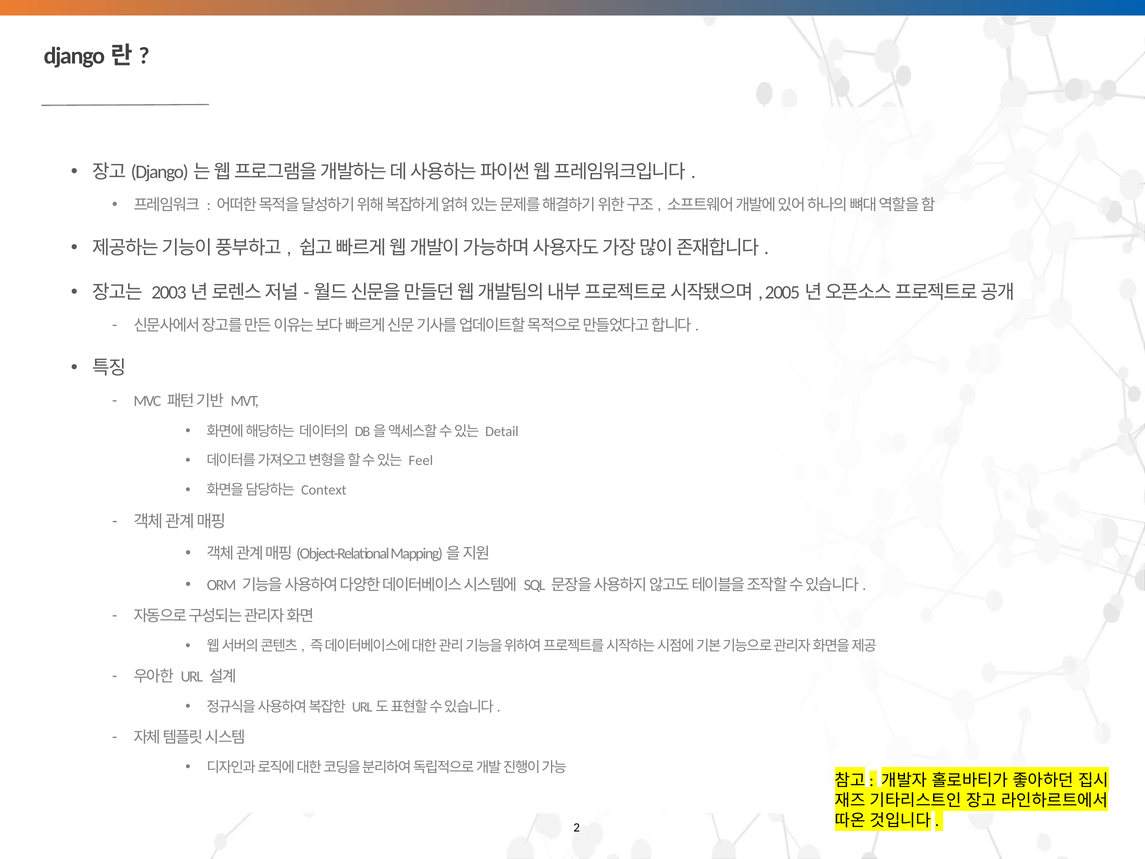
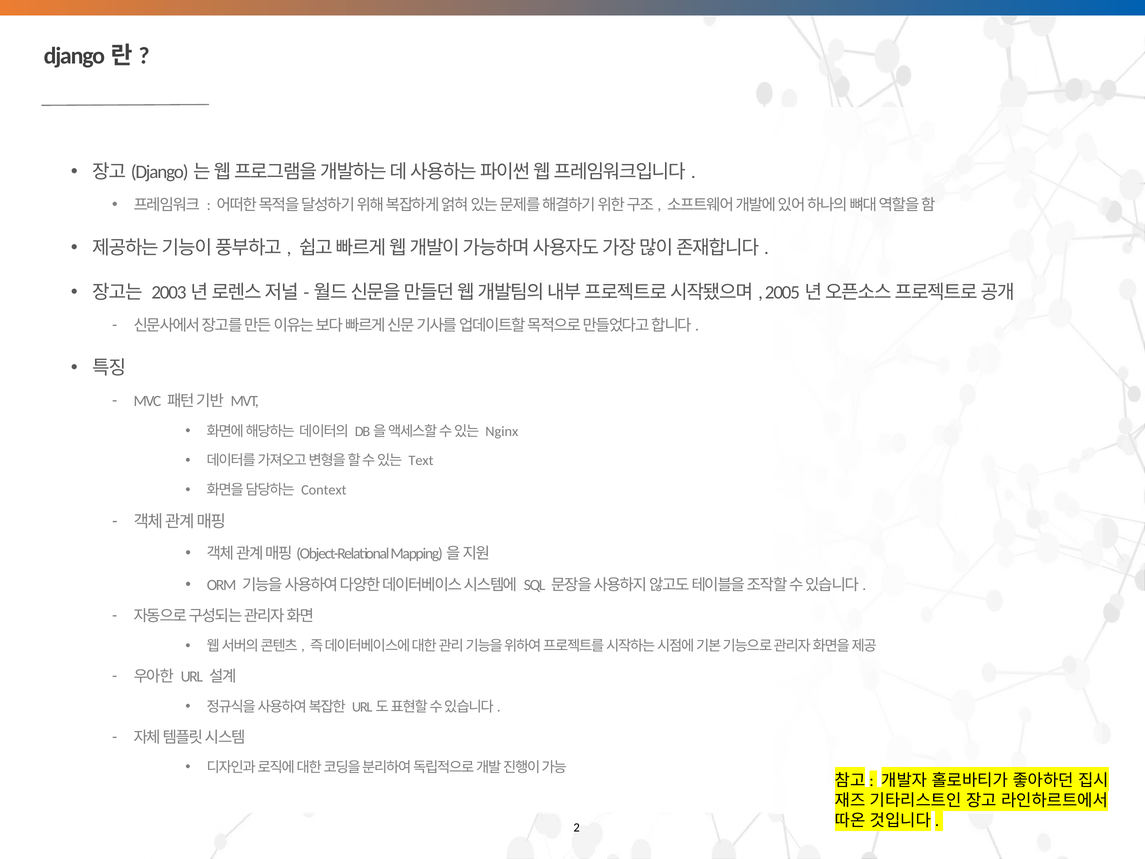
Detail: Detail -> Nginx
Feel: Feel -> Text
